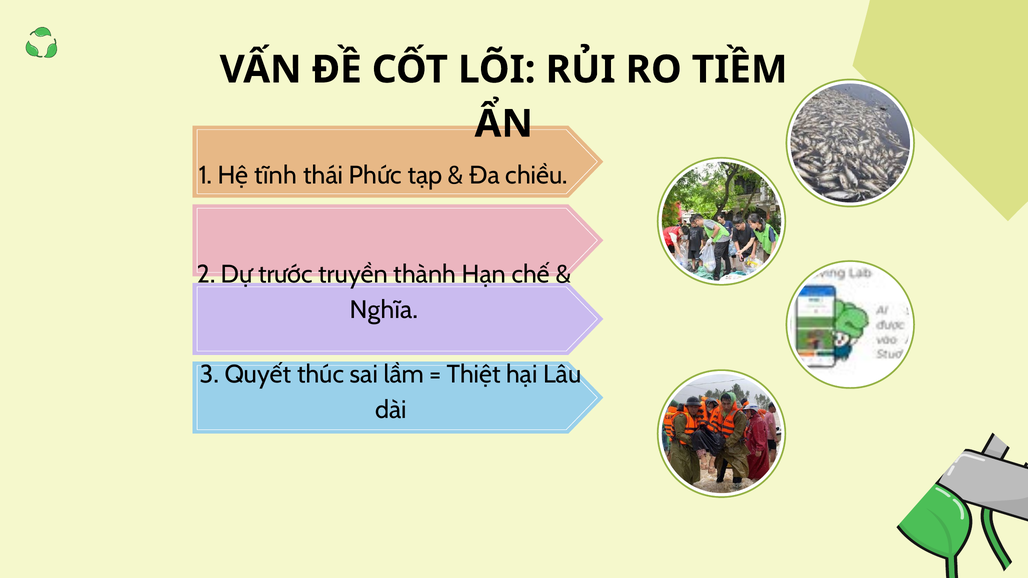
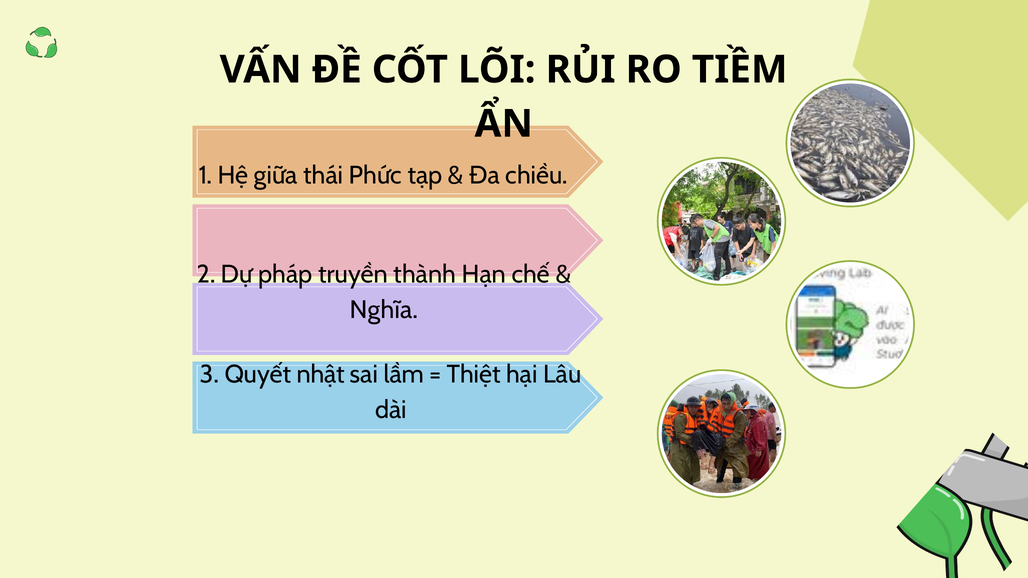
tĩnh: tĩnh -> giữa
trước: trước -> pháp
thúc: thúc -> nhật
